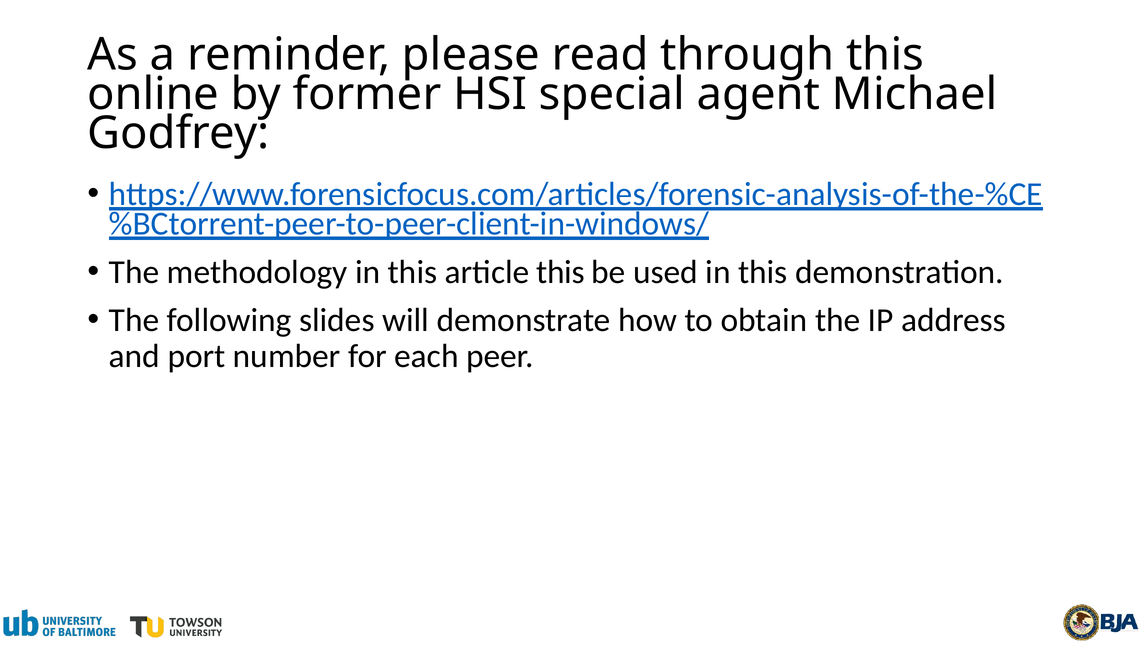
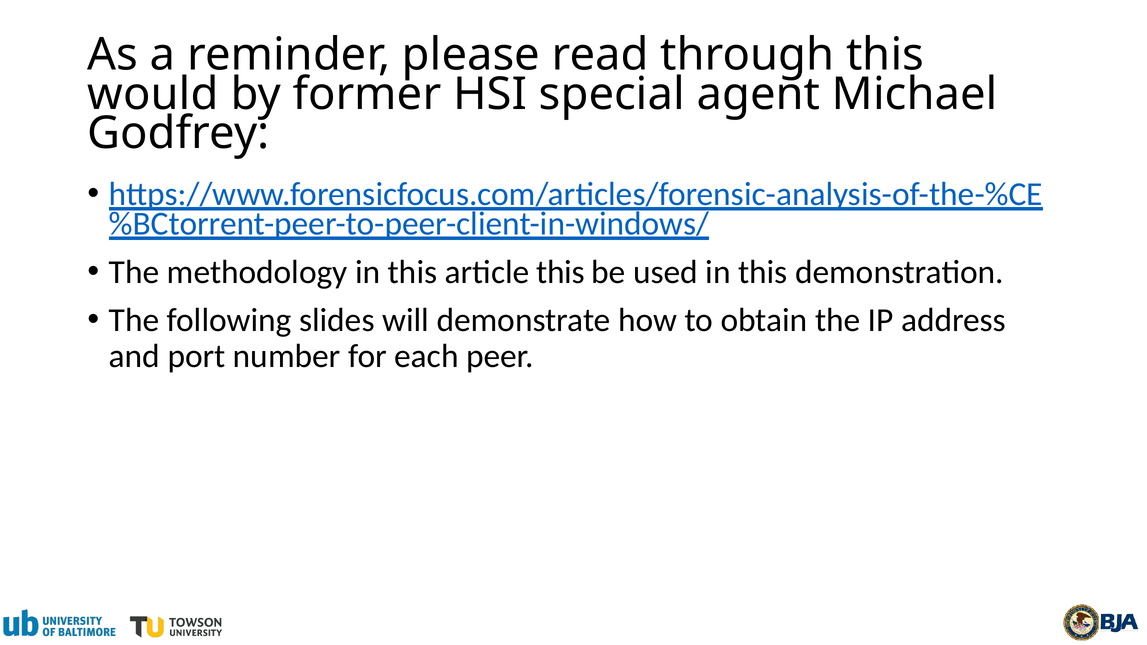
online: online -> would
